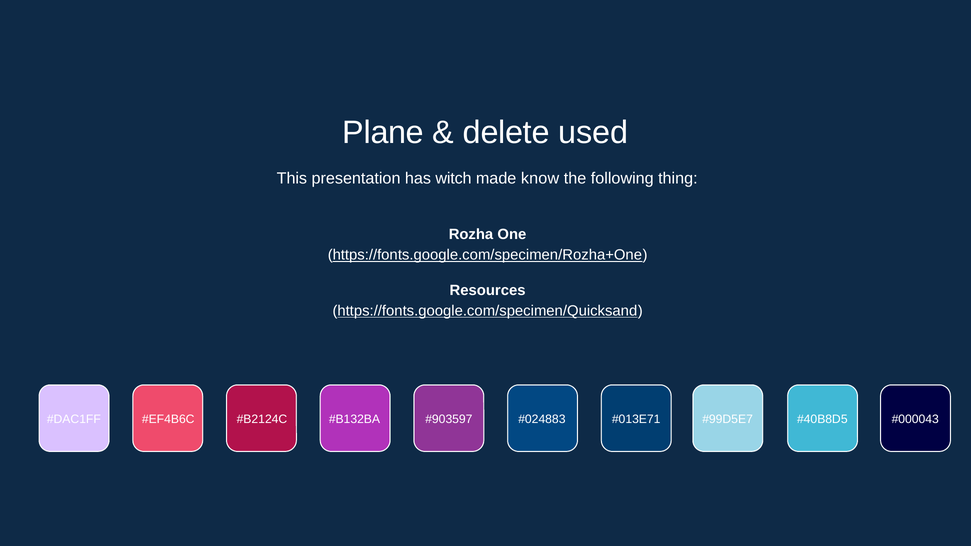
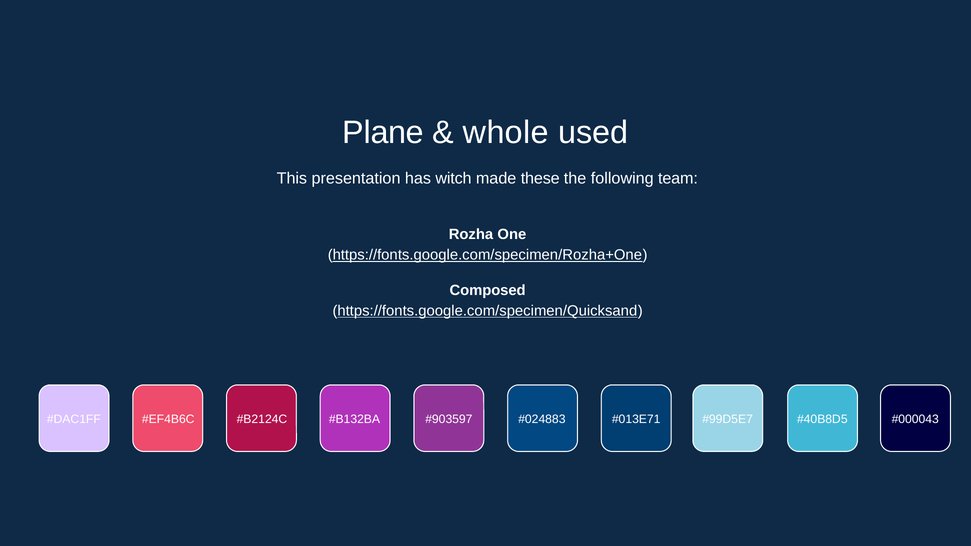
delete: delete -> whole
know: know -> these
thing: thing -> team
Resources: Resources -> Composed
